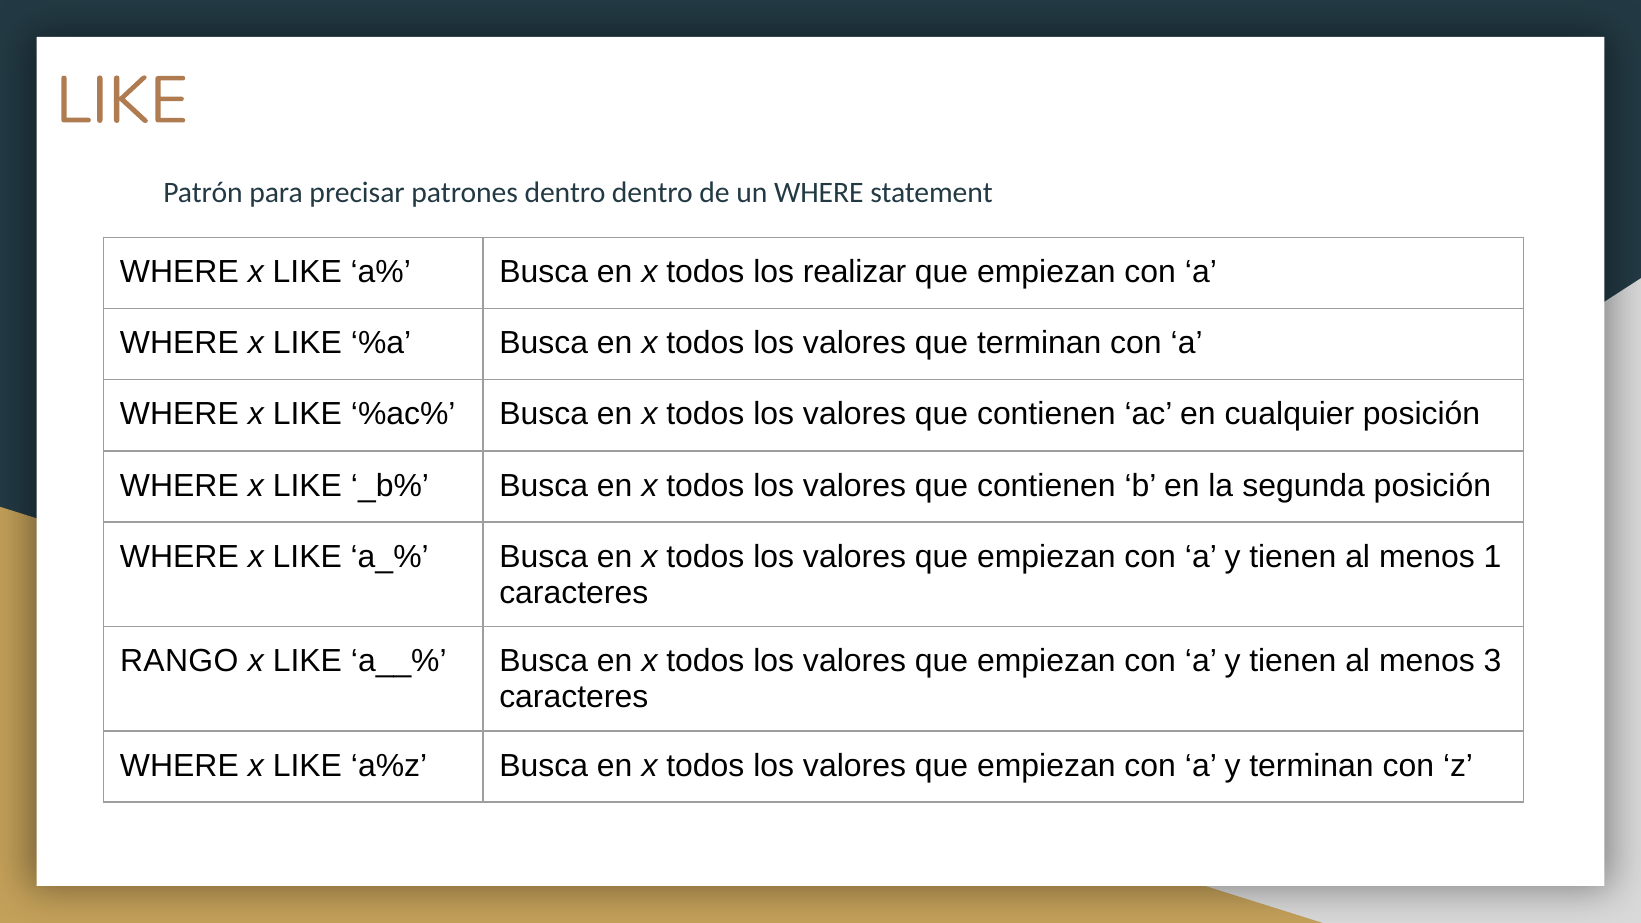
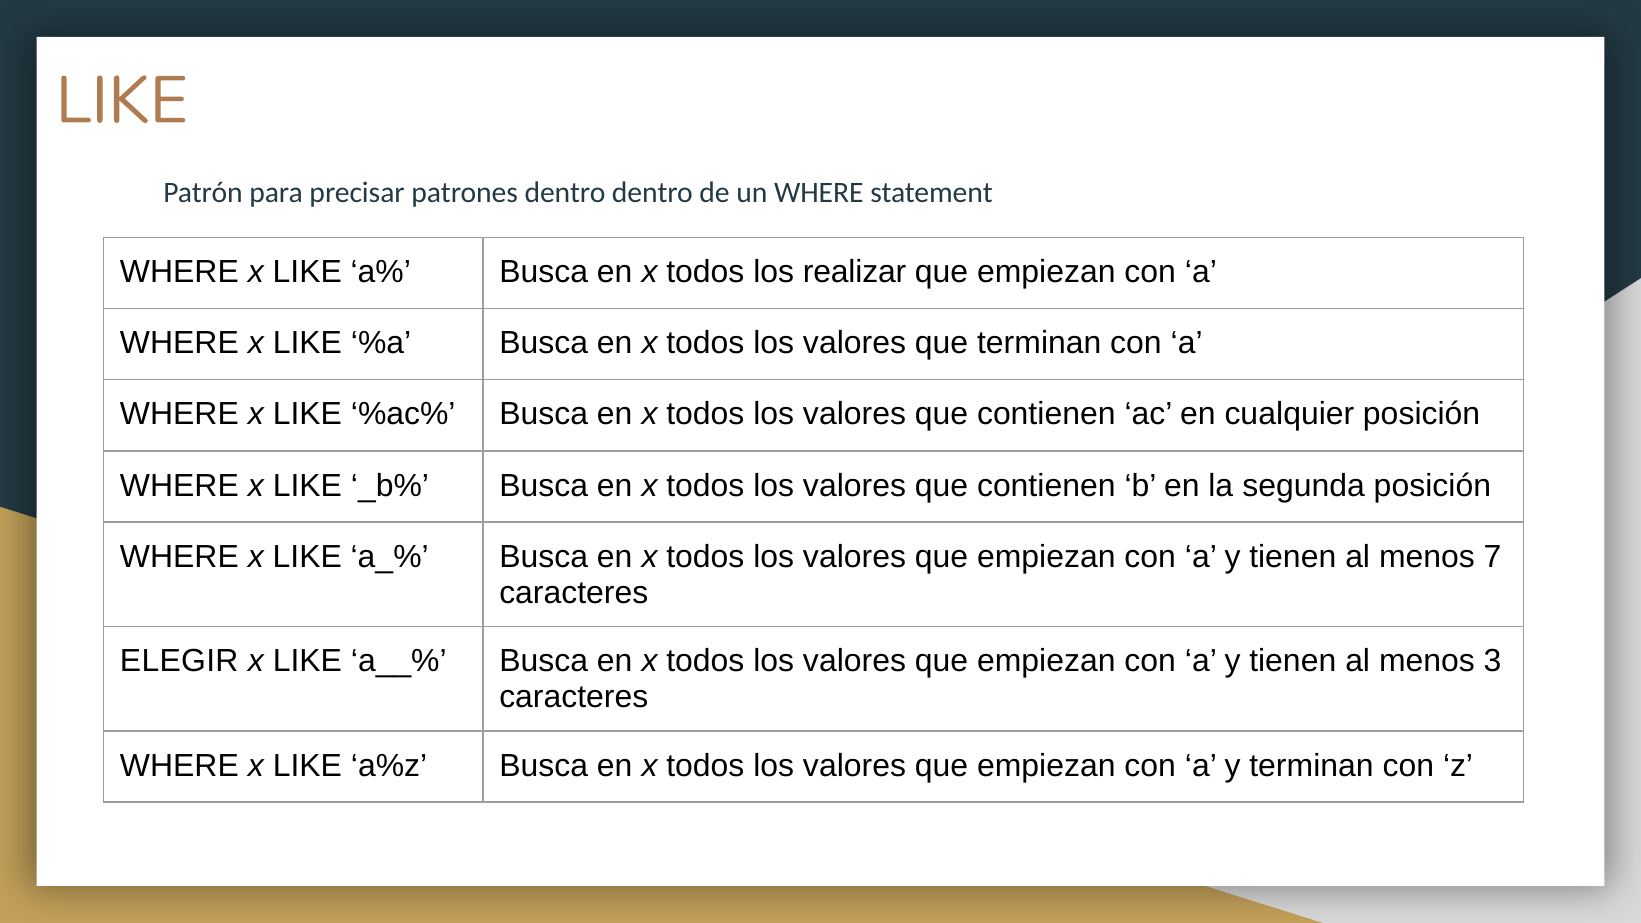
1: 1 -> 7
RANGO: RANGO -> ELEGIR
